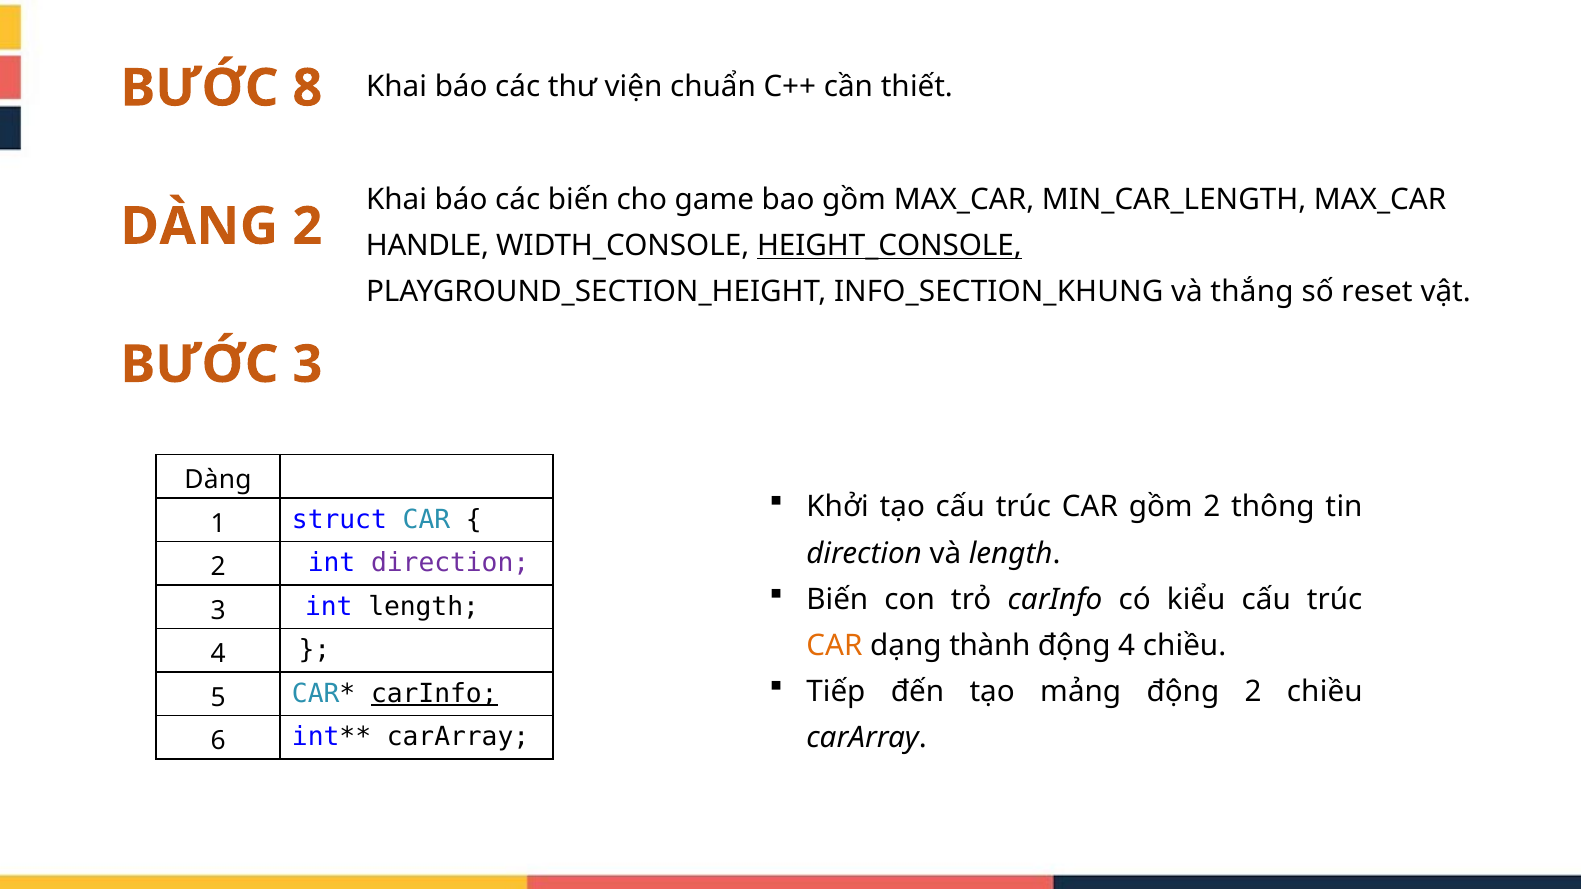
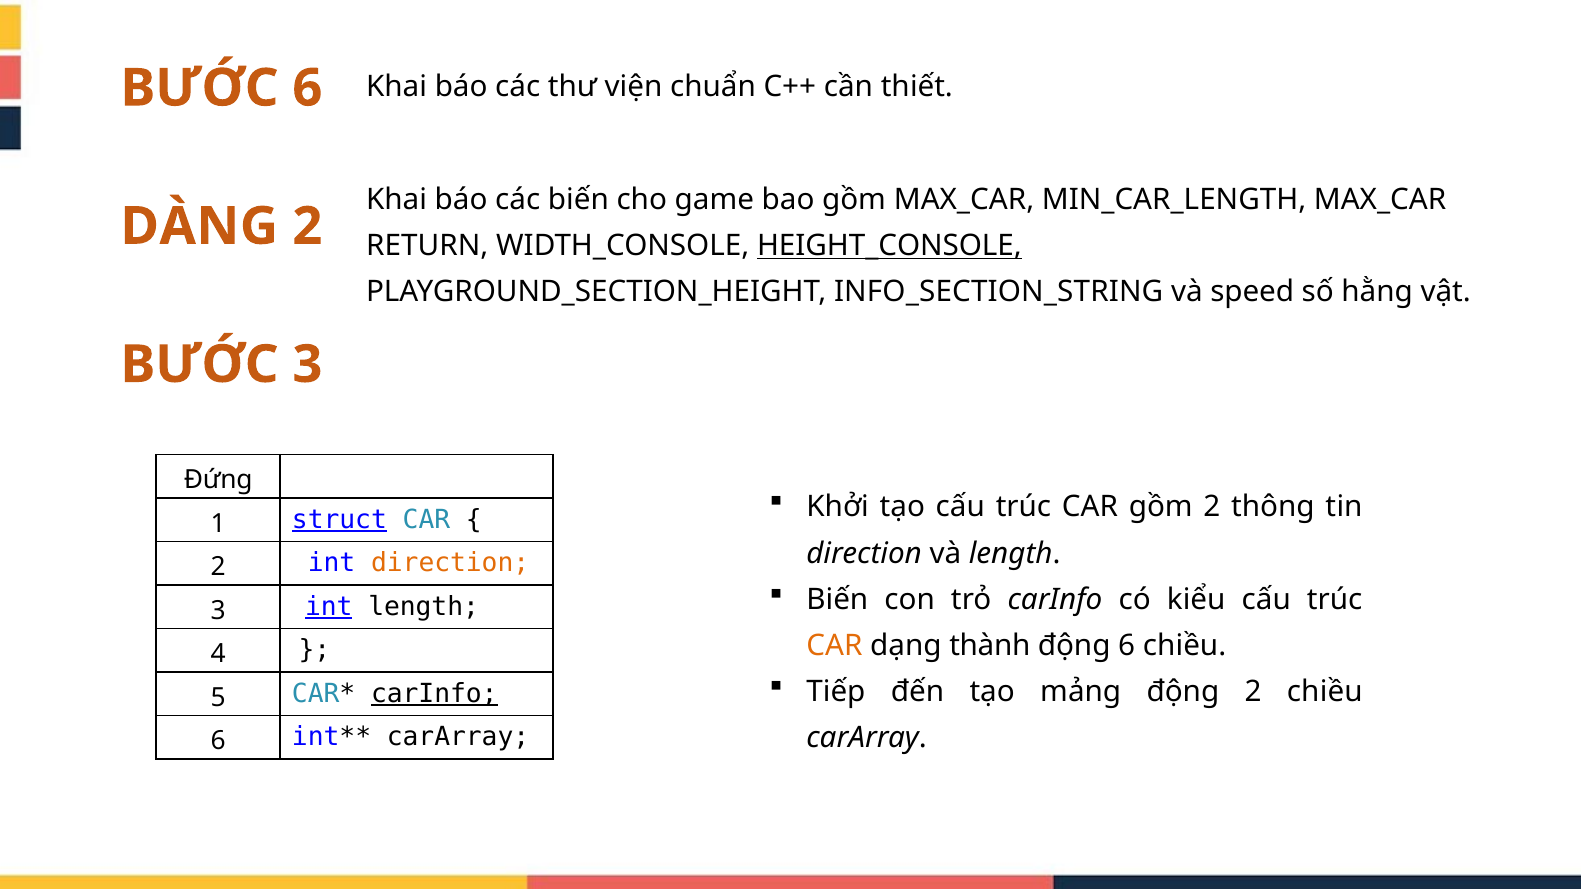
BƯỚC 8: 8 -> 6
HANDLE: HANDLE -> RETURN
INFO_SECTION_KHUNG: INFO_SECTION_KHUNG -> INFO_SECTION_STRING
thắng: thắng -> speed
reset: reset -> hằng
Dàng at (218, 480): Dàng -> Đứng
struct underline: none -> present
direction at (450, 563) colour: purple -> orange
int at (329, 607) underline: none -> present
động 4: 4 -> 6
